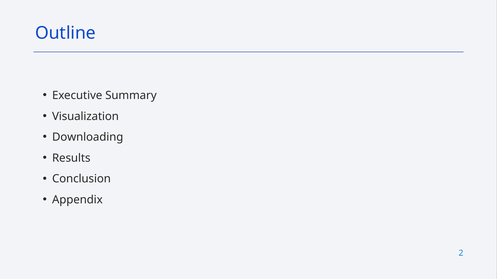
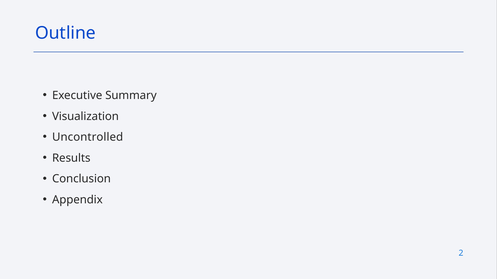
Downloading: Downloading -> Uncontrolled
